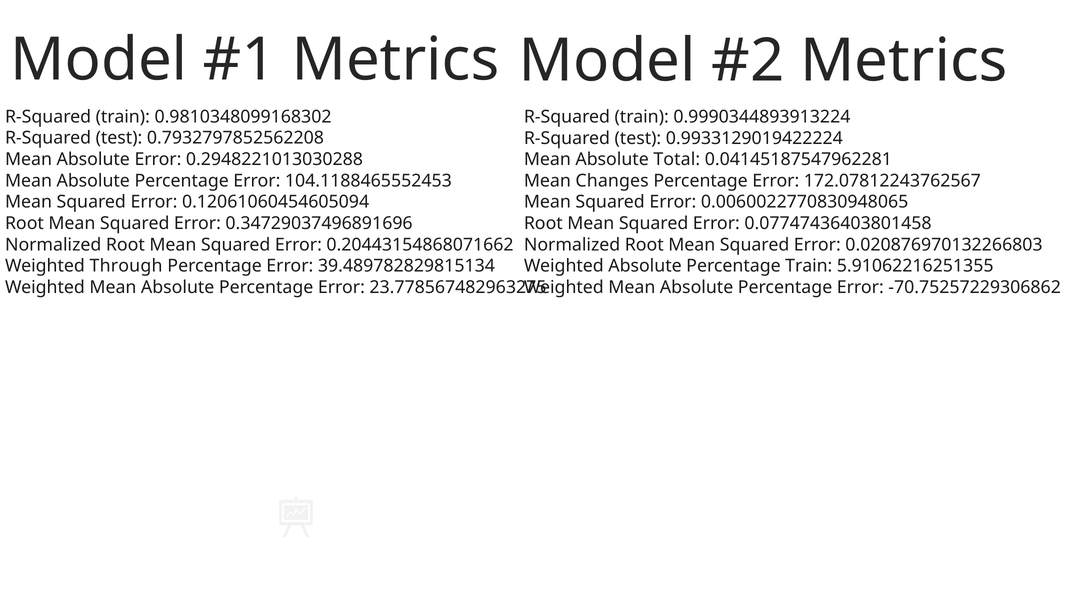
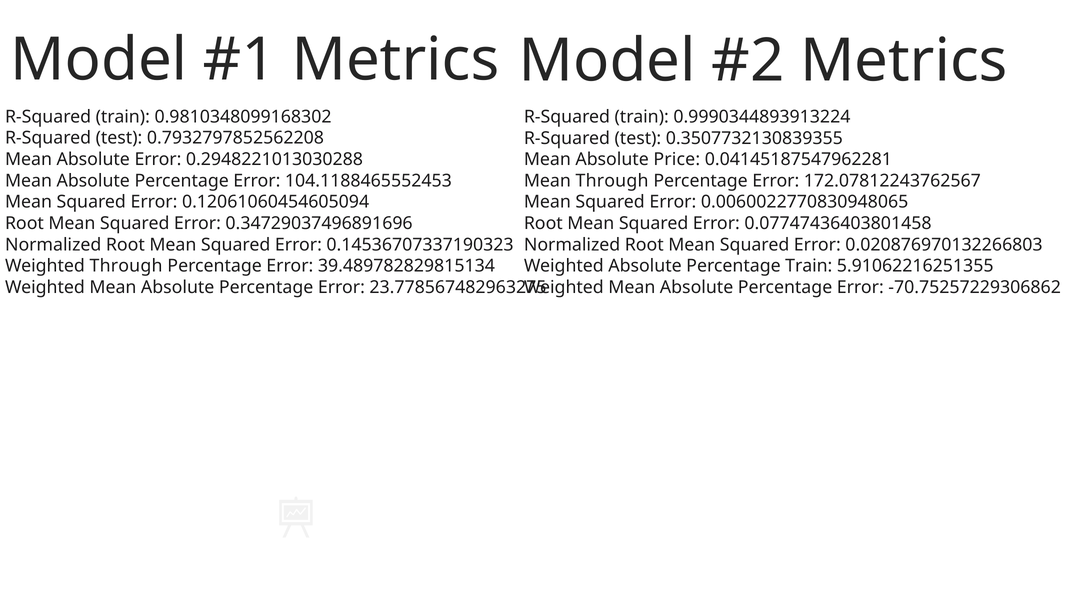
0.9933129019422224: 0.9933129019422224 -> 0.3507732130839355
Total: Total -> Price
Mean Changes: Changes -> Through
0.20443154868071662: 0.20443154868071662 -> 0.14536707337190323
